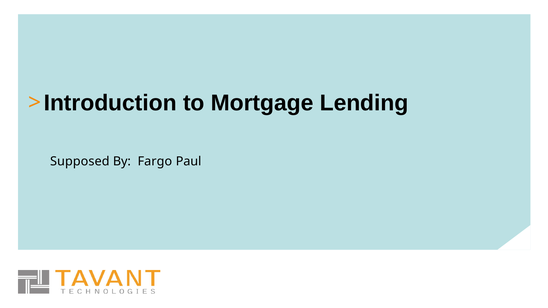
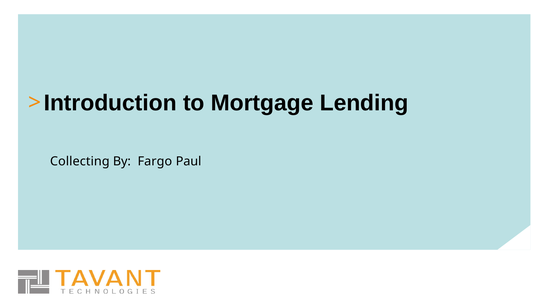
Supposed: Supposed -> Collecting
